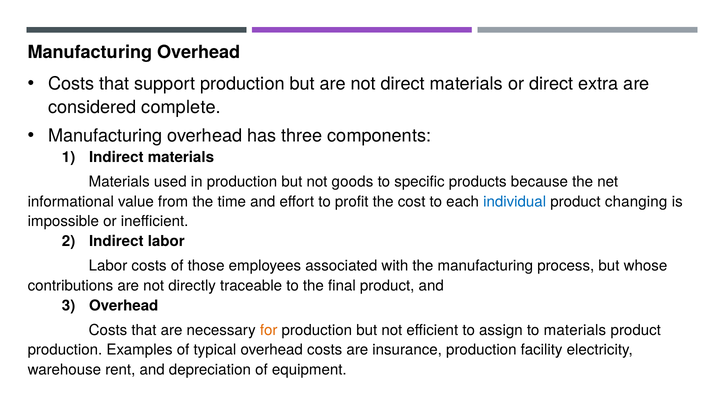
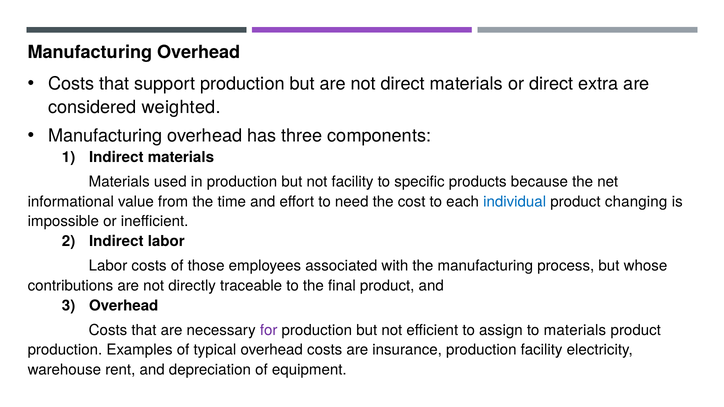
complete: complete -> weighted
not goods: goods -> facility
profit: profit -> need
for colour: orange -> purple
